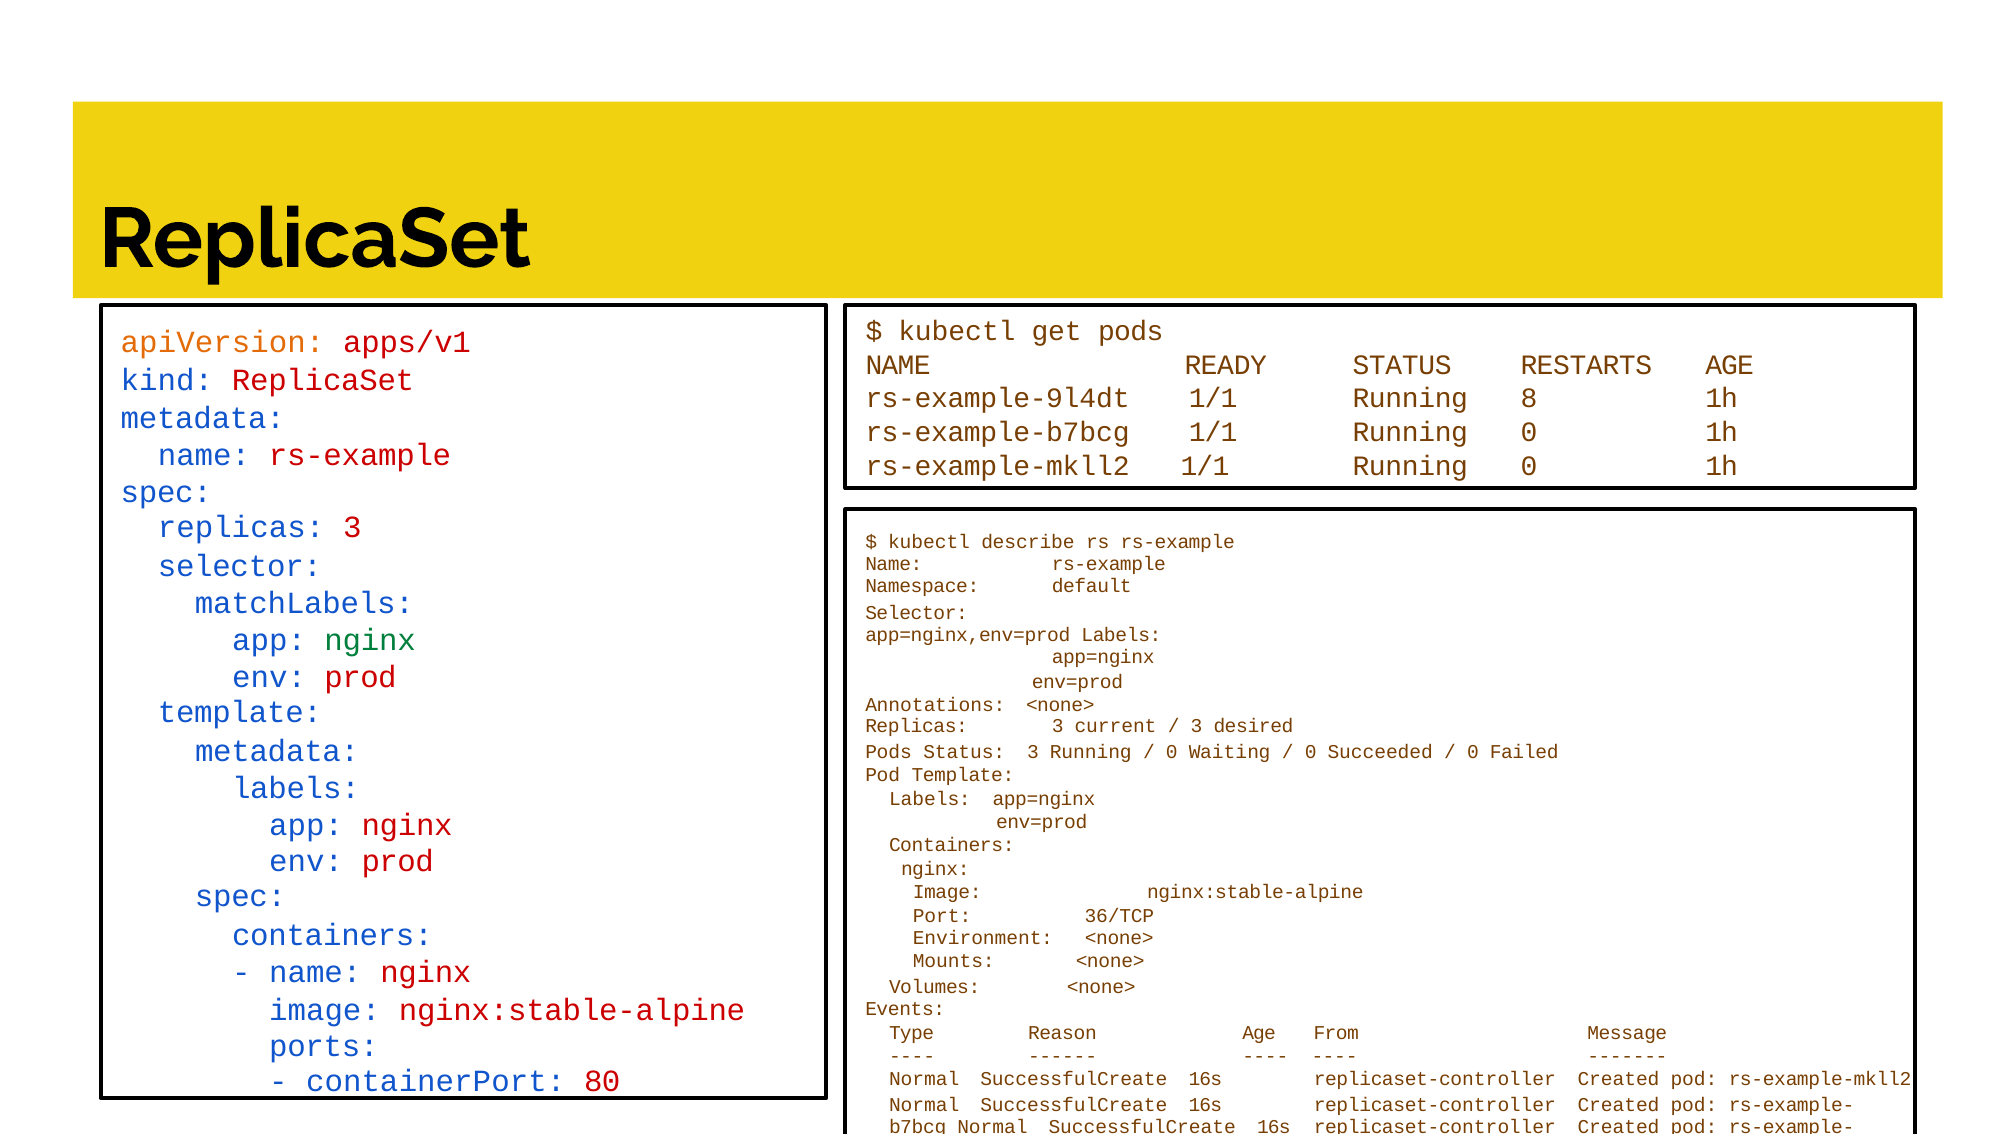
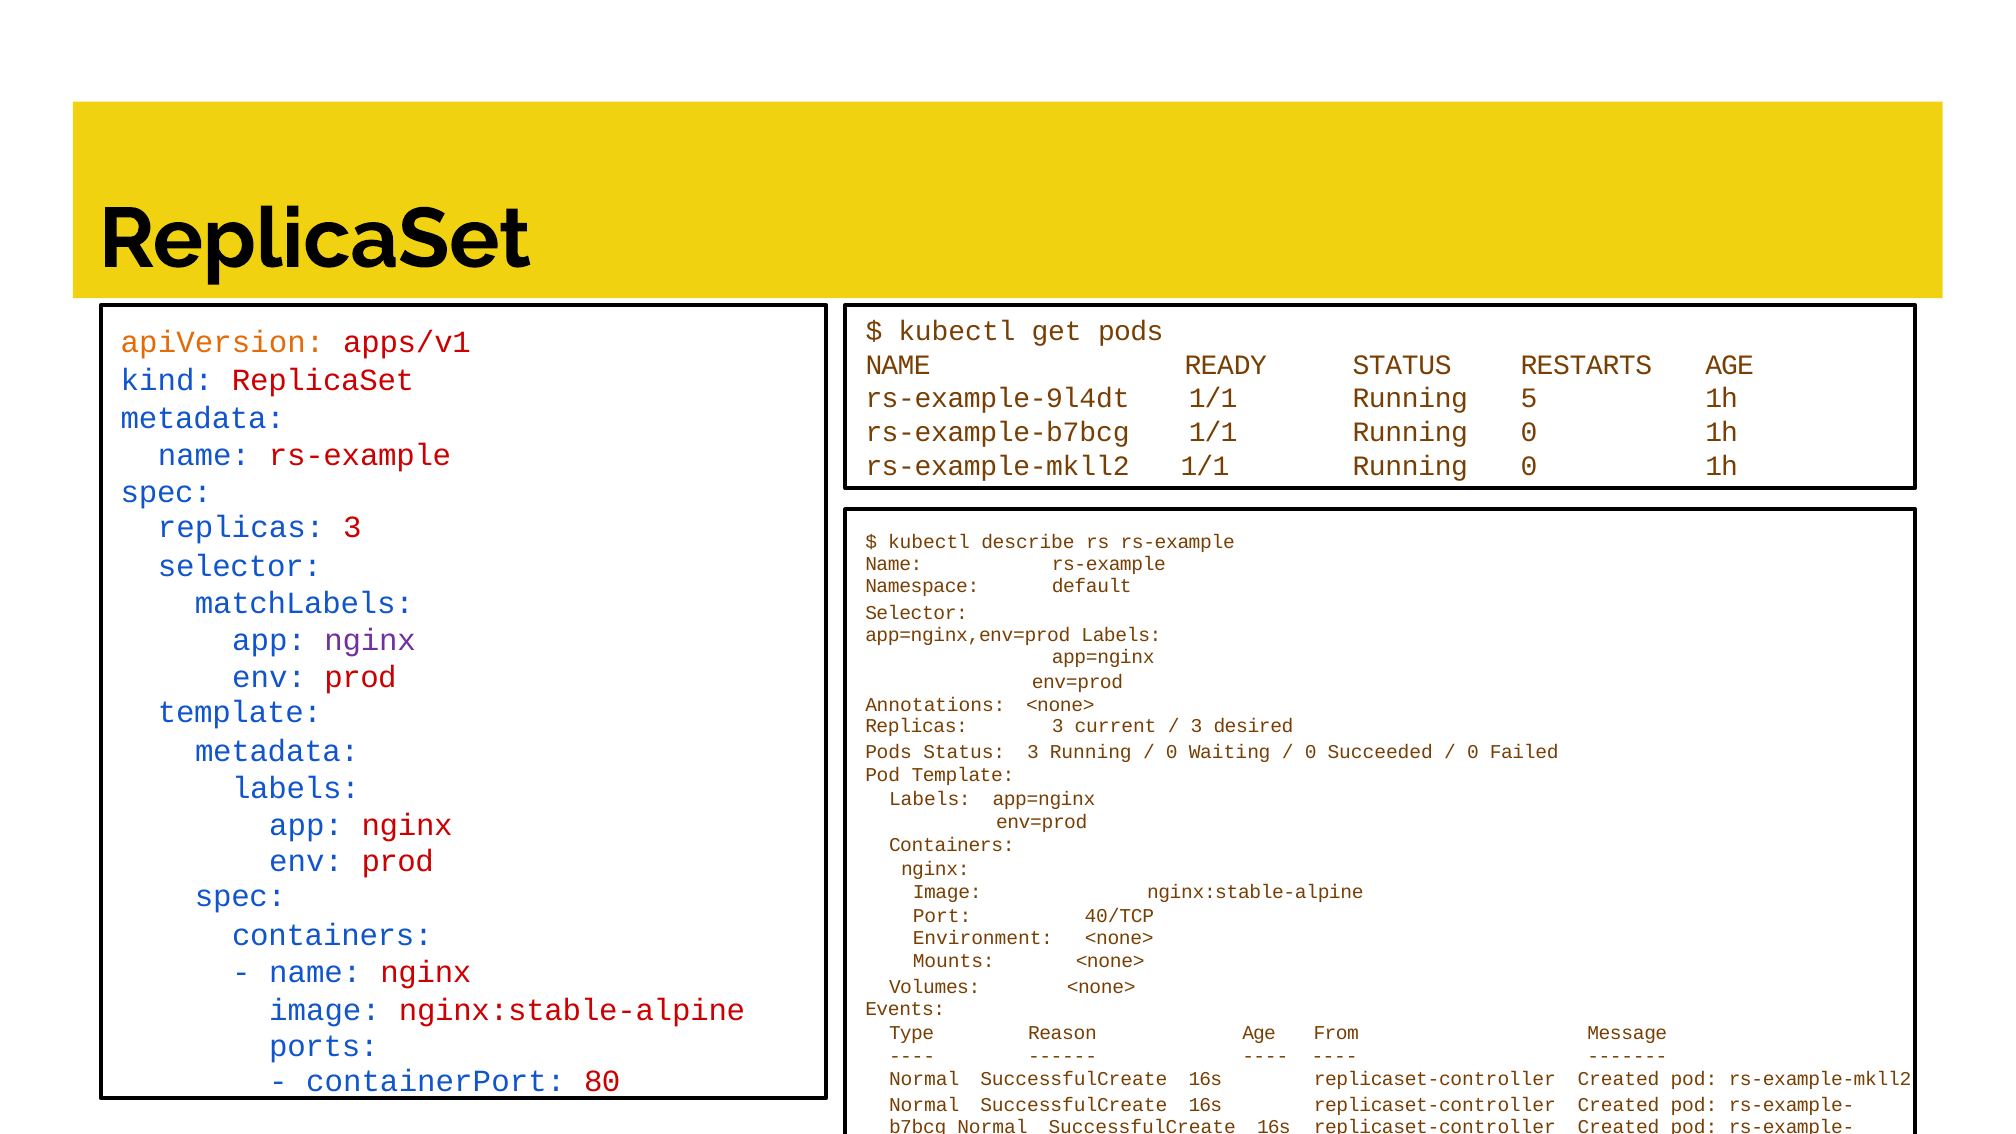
8: 8 -> 5
nginx at (370, 641) colour: green -> purple
36/TCP: 36/TCP -> 40/TCP
